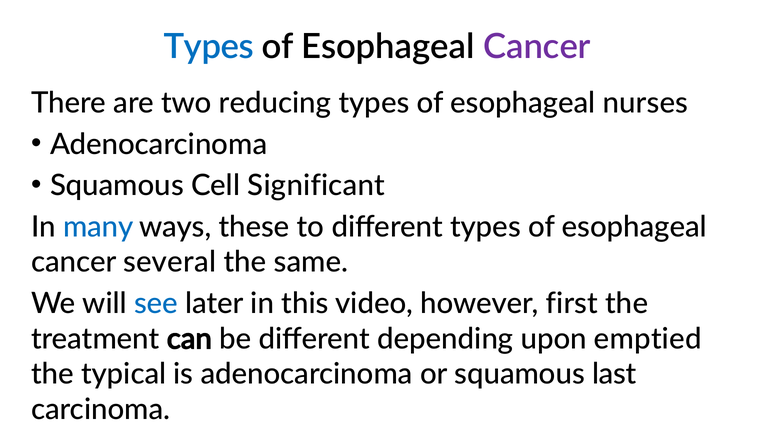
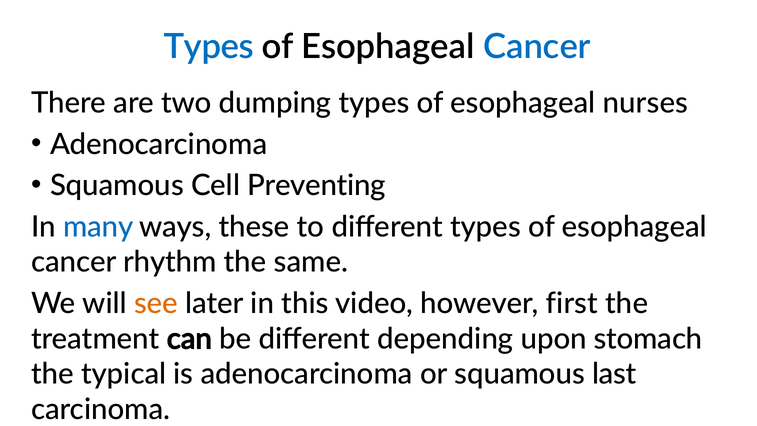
Cancer at (537, 47) colour: purple -> blue
reducing: reducing -> dumping
Significant: Significant -> Preventing
several: several -> rhythm
see colour: blue -> orange
emptied: emptied -> stomach
